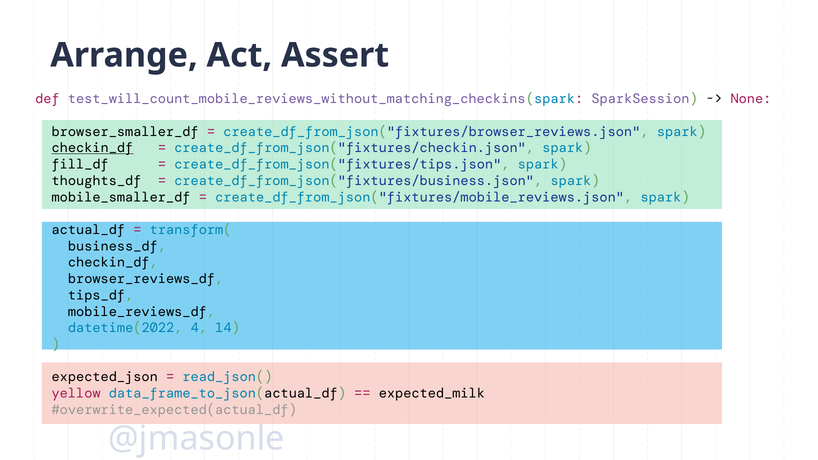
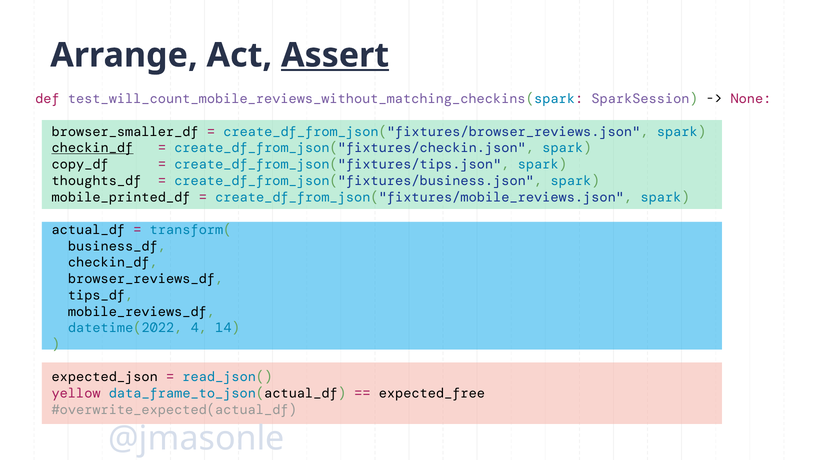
Assert underline: none -> present
fill_df: fill_df -> copy_df
mobile_smaller_df: mobile_smaller_df -> mobile_printed_df
expected_milk: expected_milk -> expected_free
